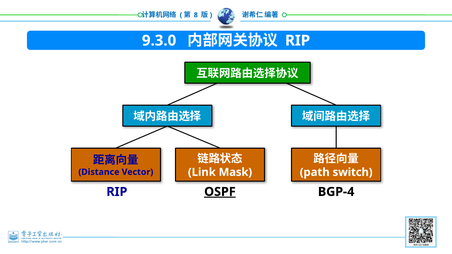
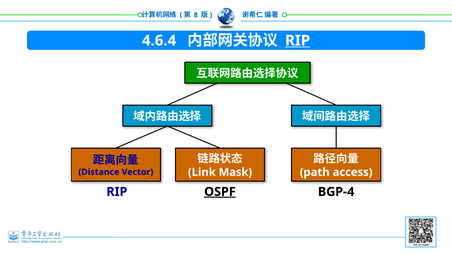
9.3.0: 9.3.0 -> 4.6.4
RIP at (298, 41) underline: none -> present
switch: switch -> access
